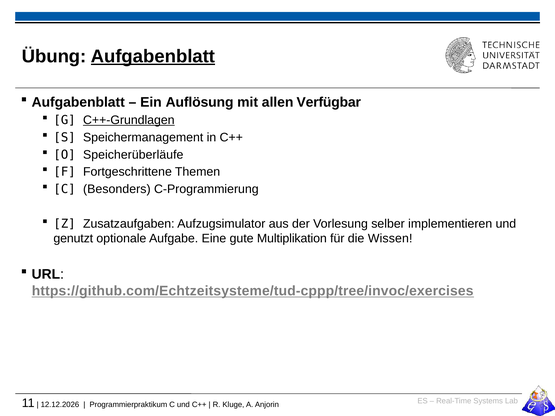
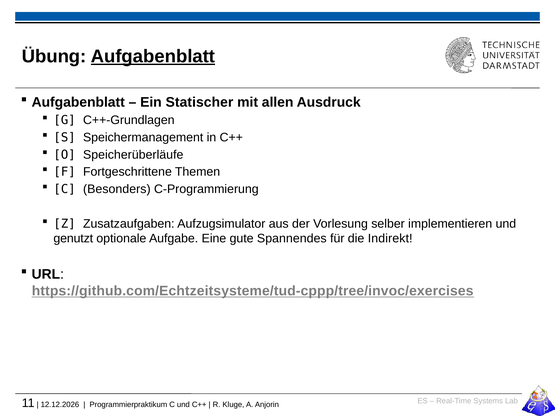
Auflösung: Auflösung -> Statischer
Verfügbar: Verfügbar -> Ausdruck
C++-Grundlagen underline: present -> none
Multiplikation: Multiplikation -> Spannendes
Wissen: Wissen -> Indirekt
